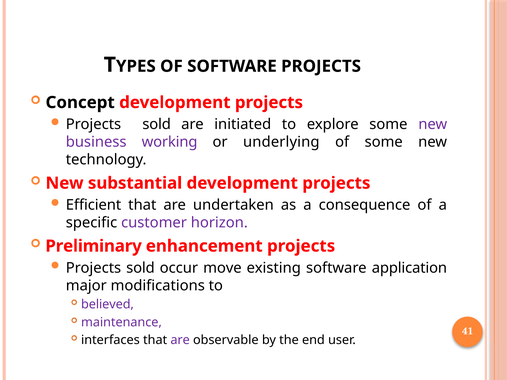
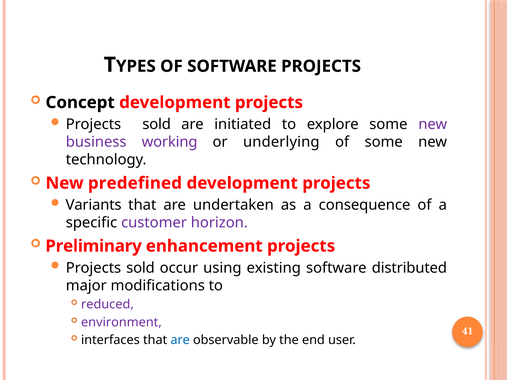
substantial: substantial -> predefined
Efficient: Efficient -> Variants
move: move -> using
application: application -> distributed
believed: believed -> reduced
maintenance: maintenance -> environment
are at (180, 340) colour: purple -> blue
